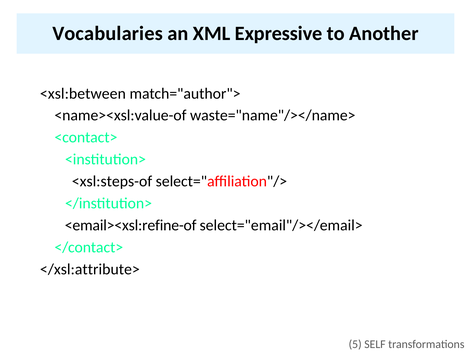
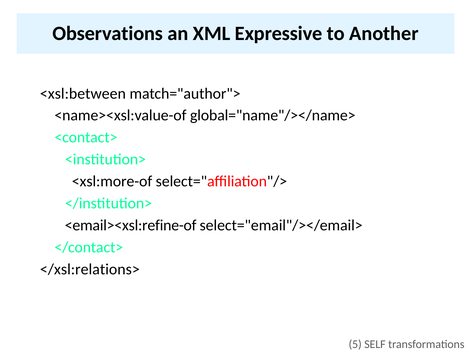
Vocabularies: Vocabularies -> Observations
waste="name"/></name>: waste="name"/></name> -> global="name"/></name>
<xsl:steps-of: <xsl:steps-of -> <xsl:more-of
</xsl:attribute>: </xsl:attribute> -> </xsl:relations>
